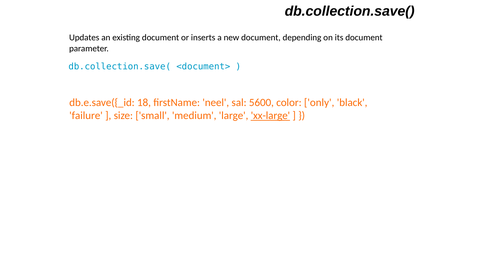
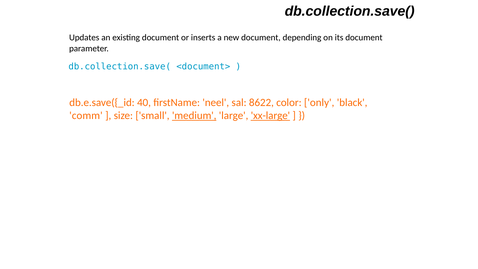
18: 18 -> 40
5600: 5600 -> 8622
failure: failure -> comm
medium underline: none -> present
